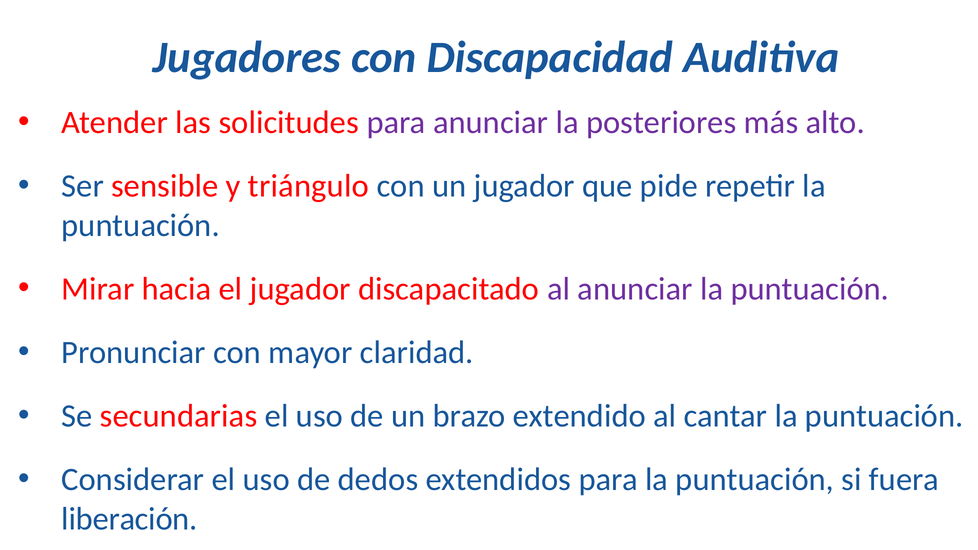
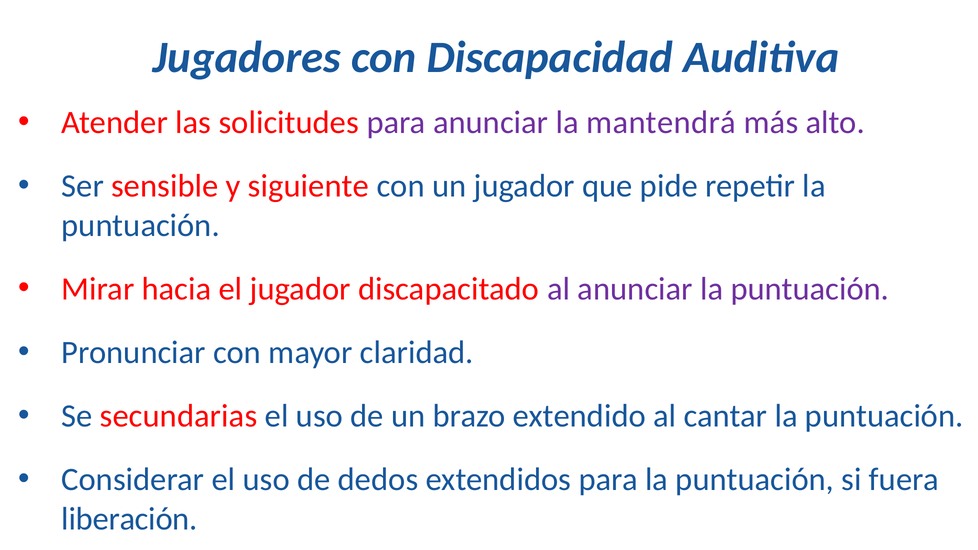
posteriores: posteriores -> mantendrá
triángulo: triángulo -> siguiente
